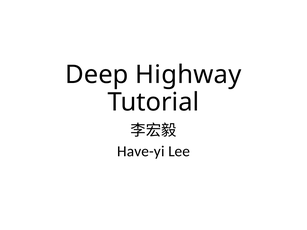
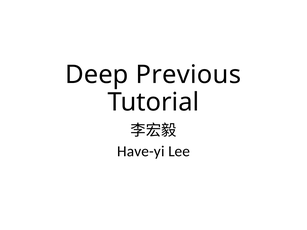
Highway: Highway -> Previous
